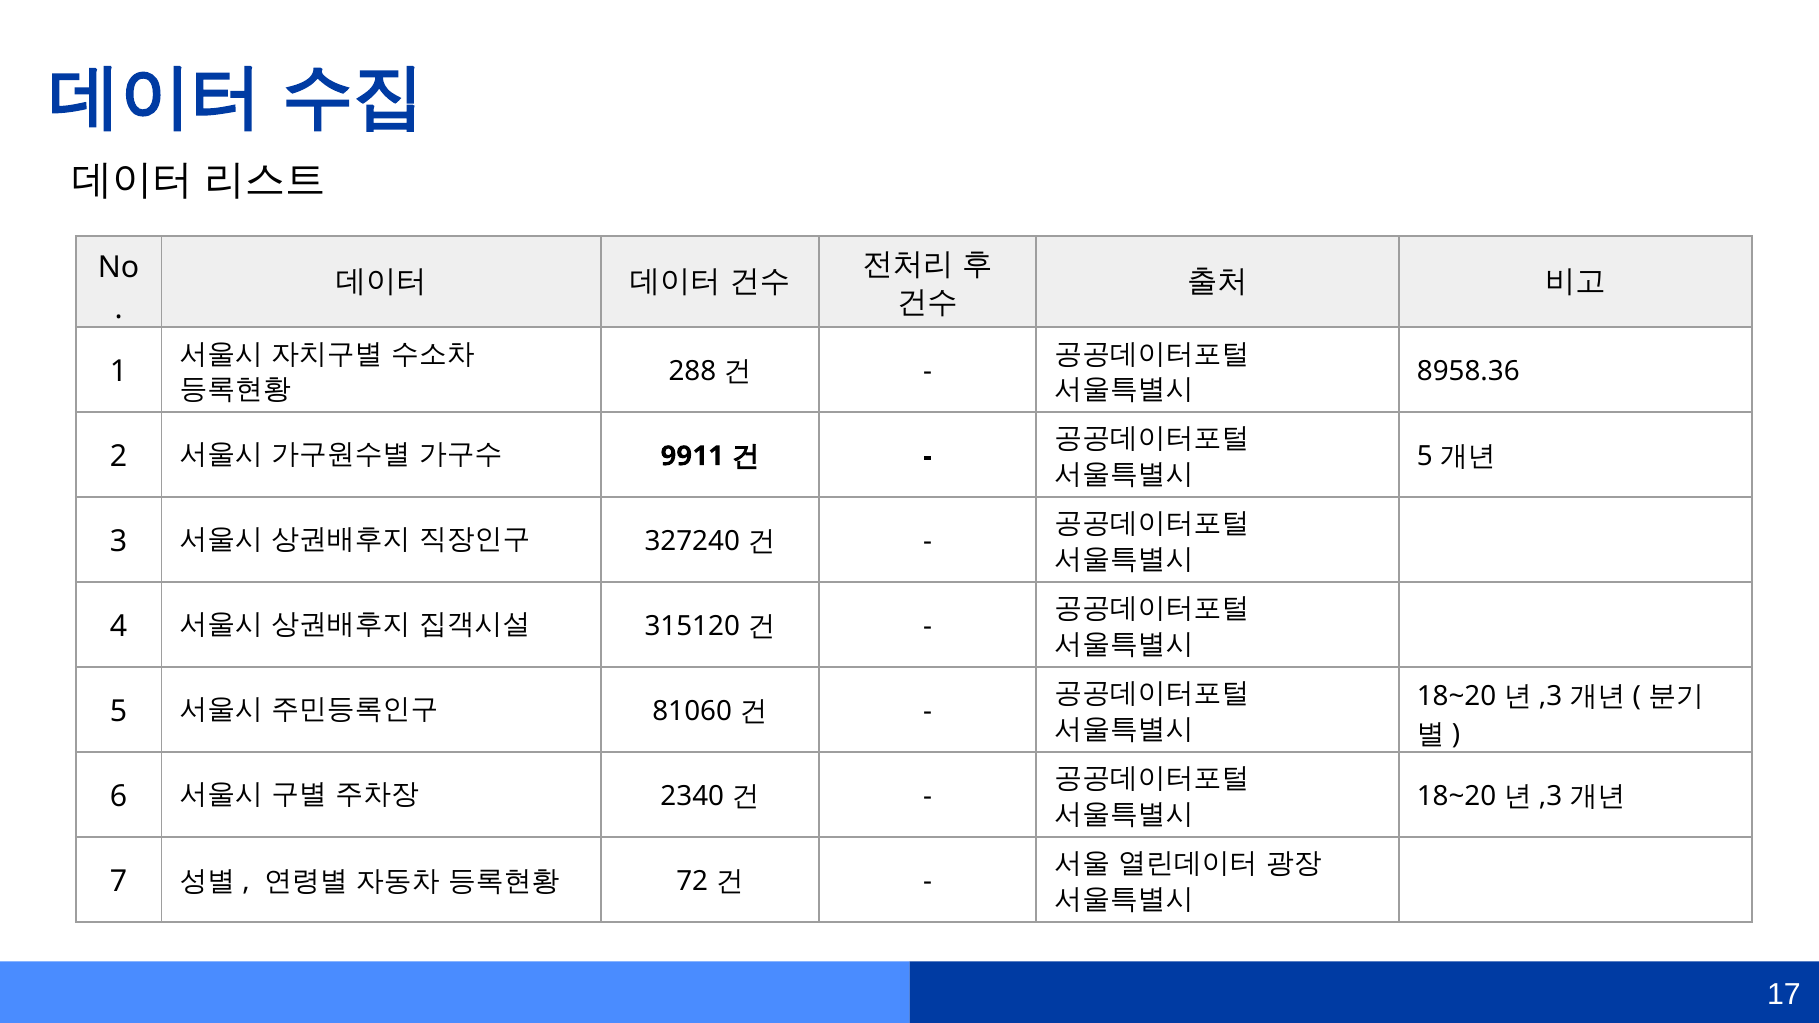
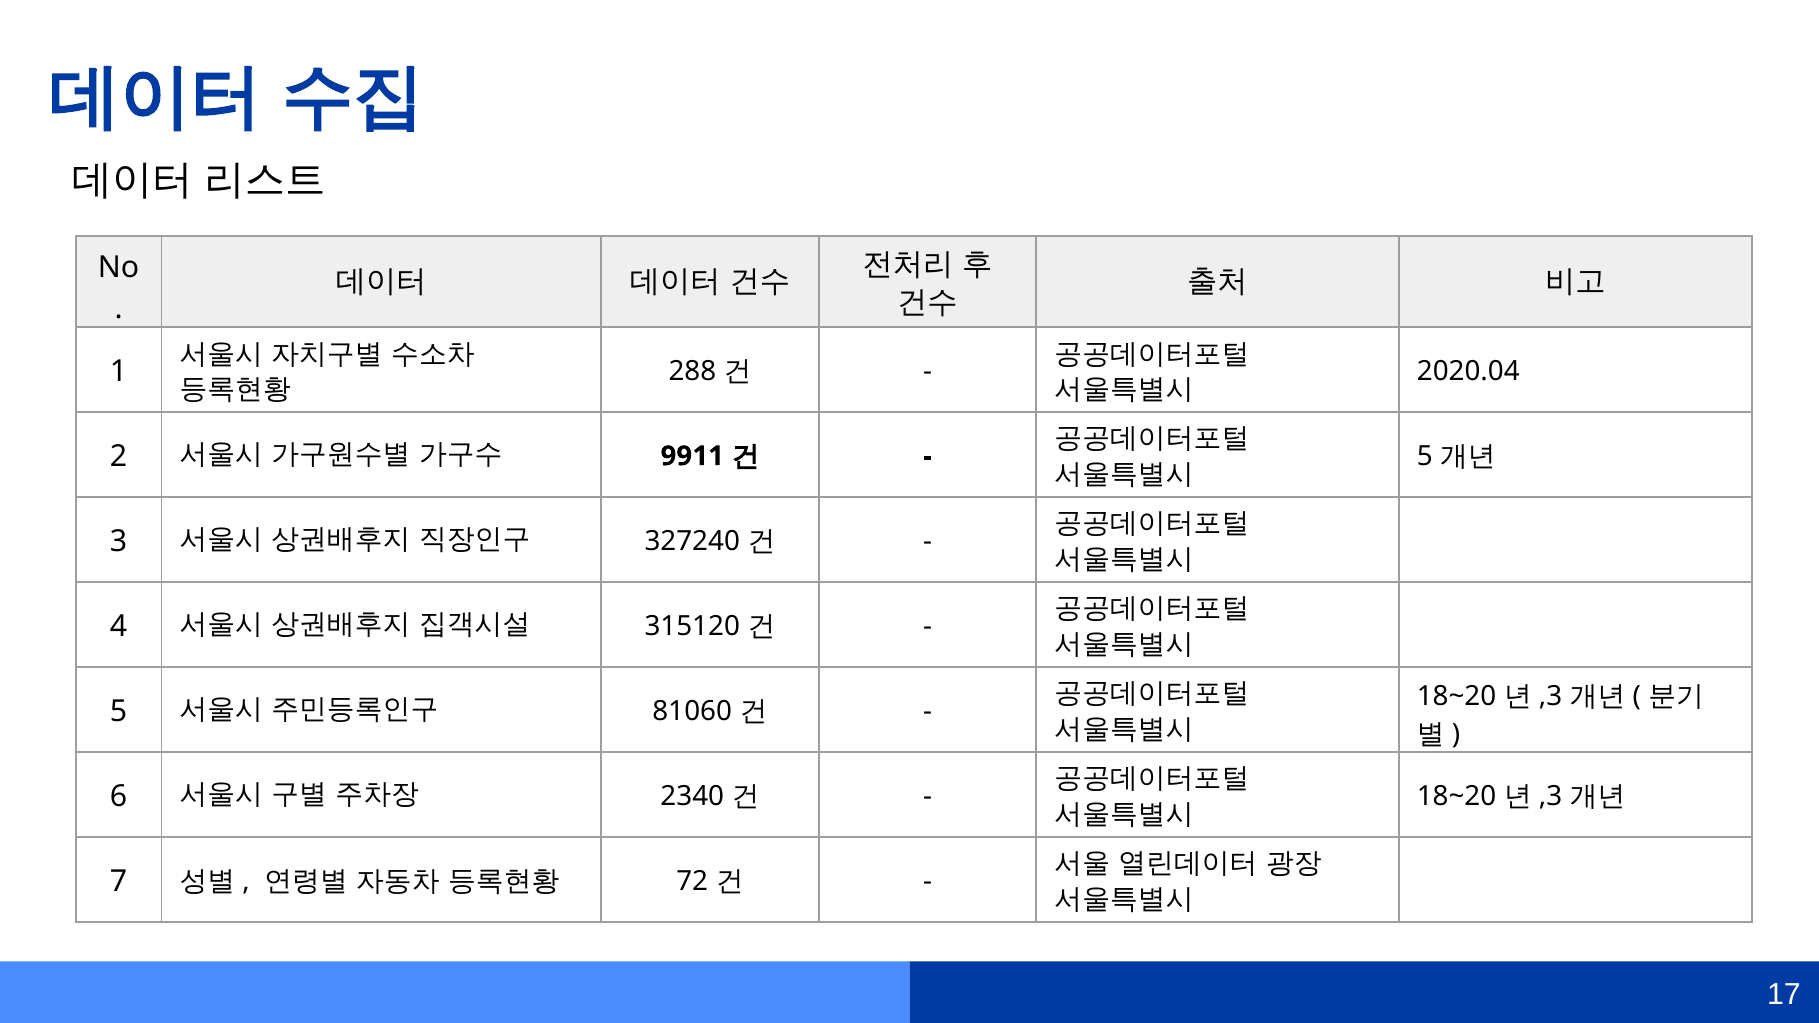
8958.36: 8958.36 -> 2020.04
